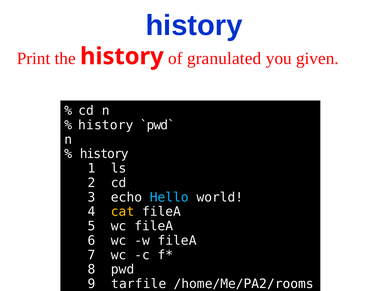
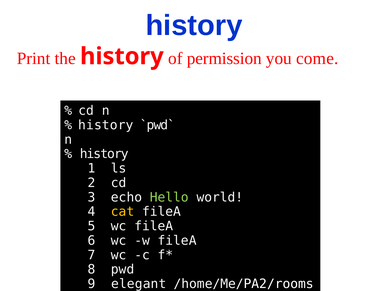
granulated: granulated -> permission
given: given -> come
Hello colour: light blue -> light green
tarfile: tarfile -> elegant
